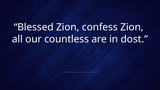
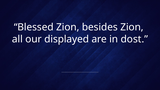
confess: confess -> besides
countless: countless -> displayed
